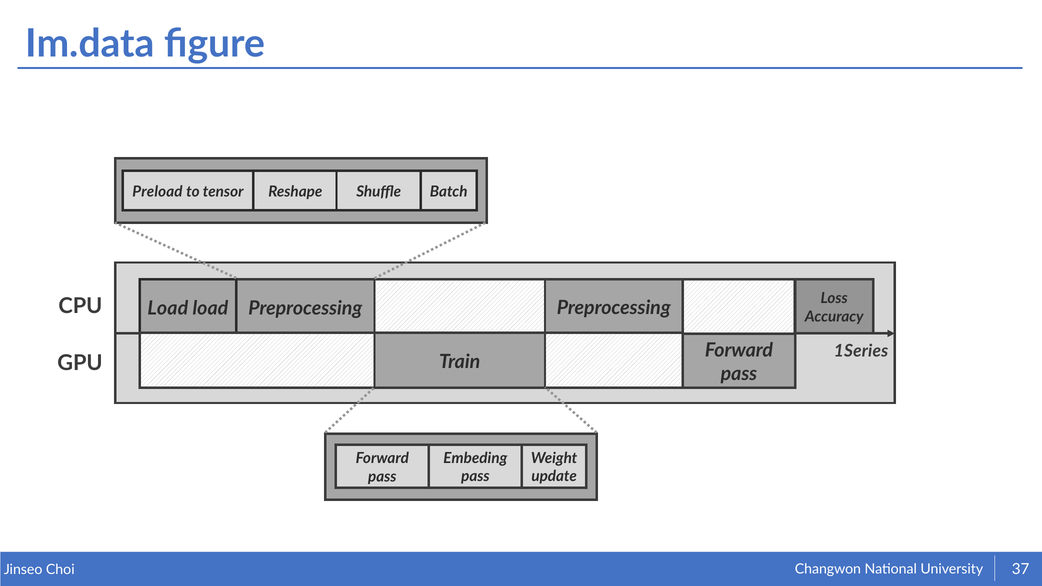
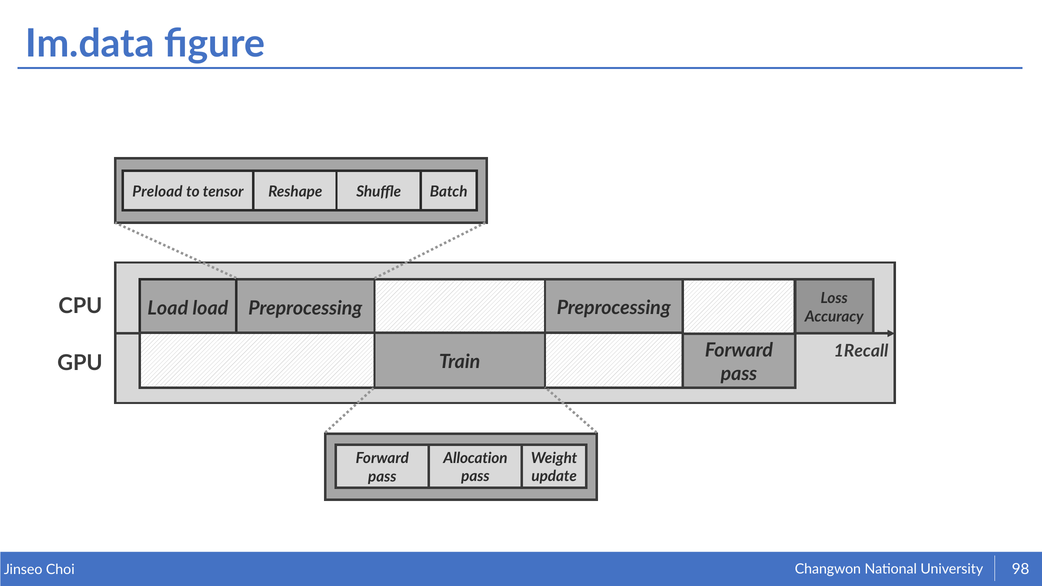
1Series: 1Series -> 1Recall
Embeding: Embeding -> Allocation
37: 37 -> 98
